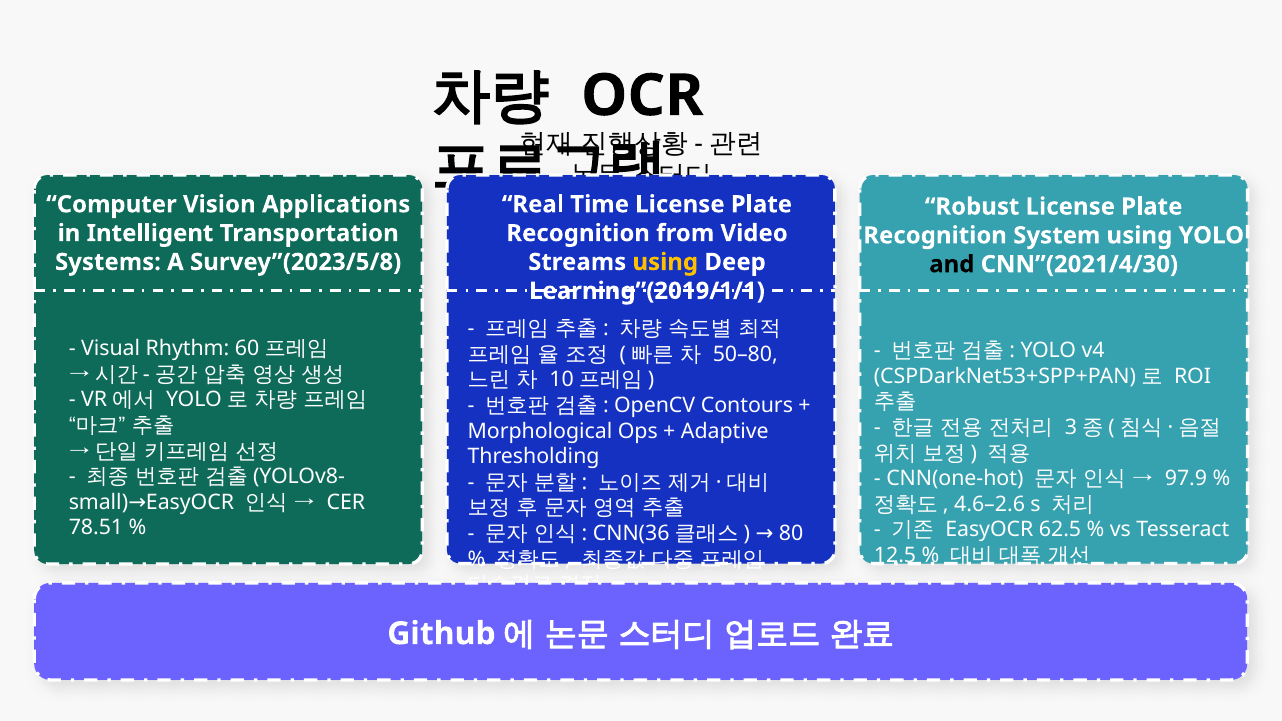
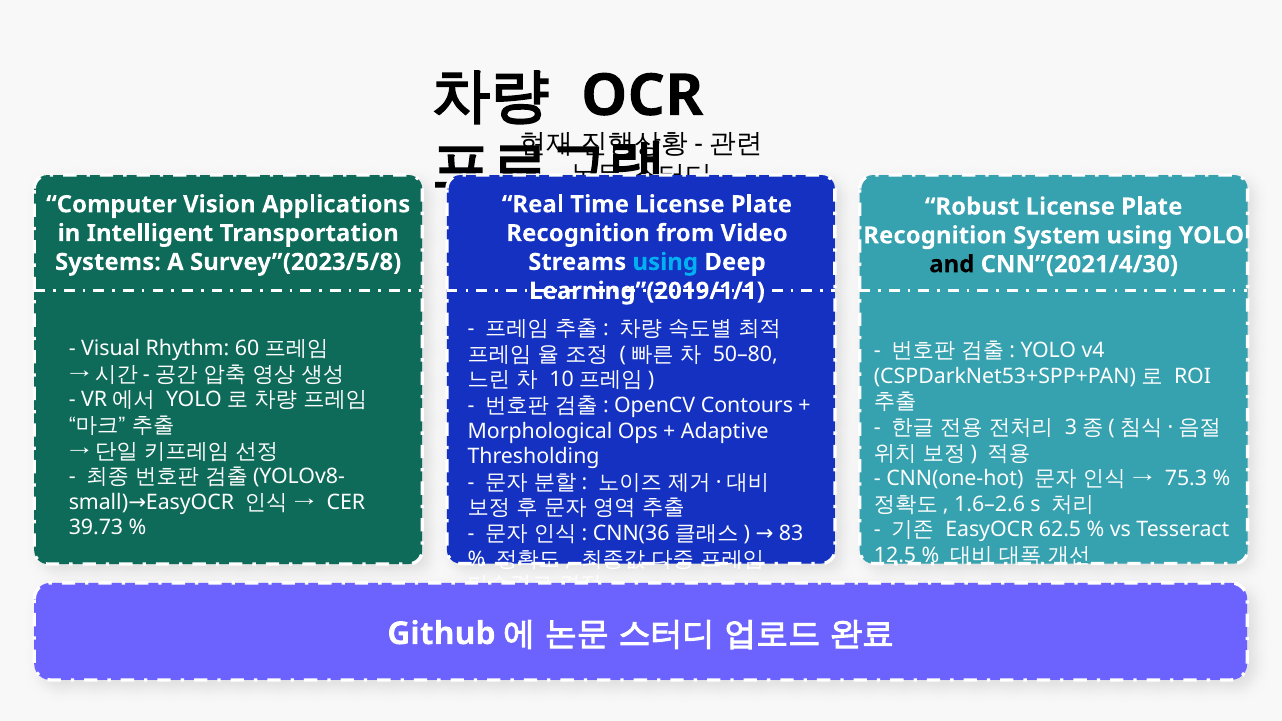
using at (665, 262) colour: yellow -> light blue
97.9: 97.9 -> 75.3
4.6–2.6: 4.6–2.6 -> 1.6–2.6
78.51: 78.51 -> 39.73
80: 80 -> 83
